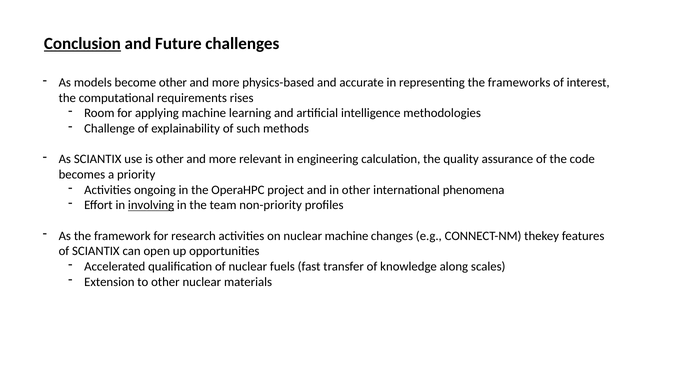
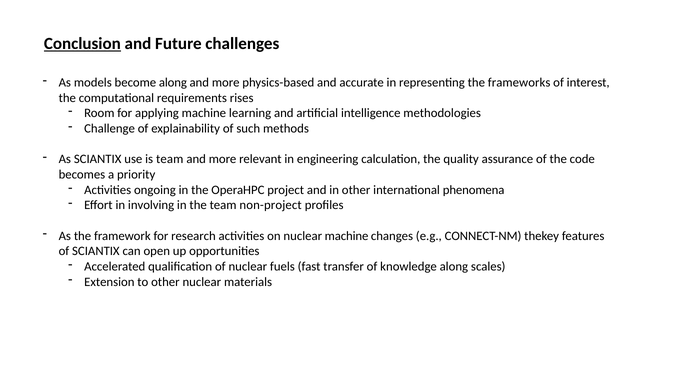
become other: other -> along
is other: other -> team
involving underline: present -> none
non-priority: non-priority -> non-project
